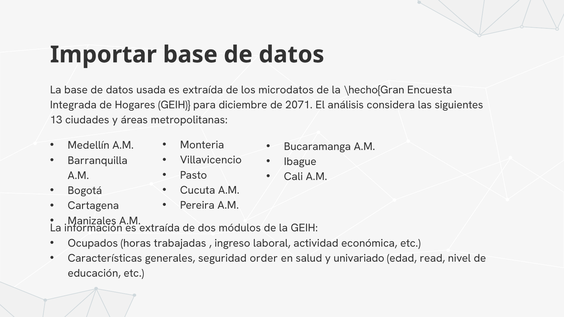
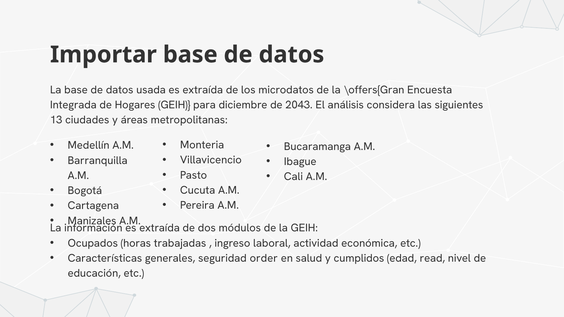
\hecho{Gran: \hecho{Gran -> \offers{Gran
2071: 2071 -> 2043
univariado: univariado -> cumplidos
